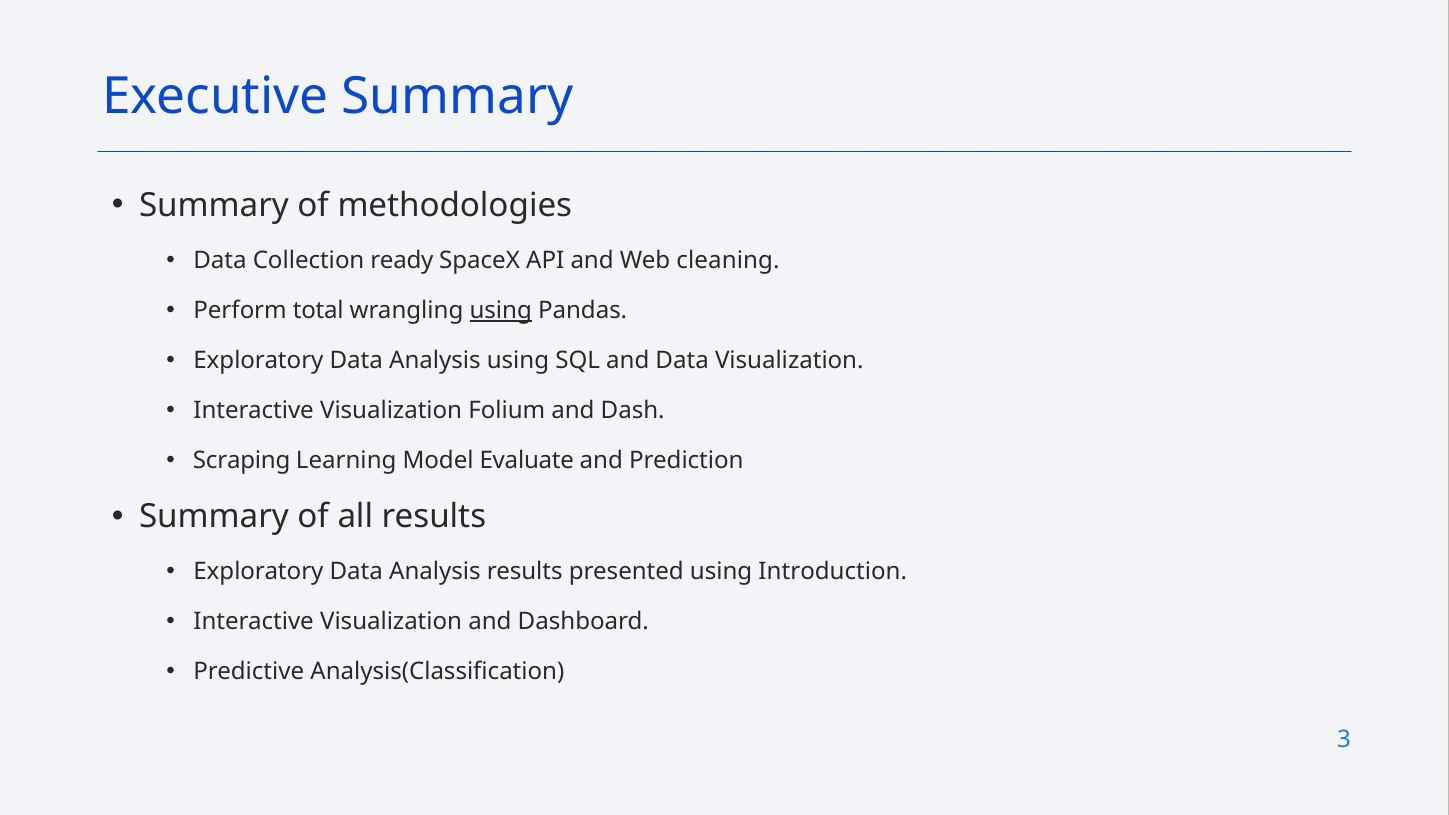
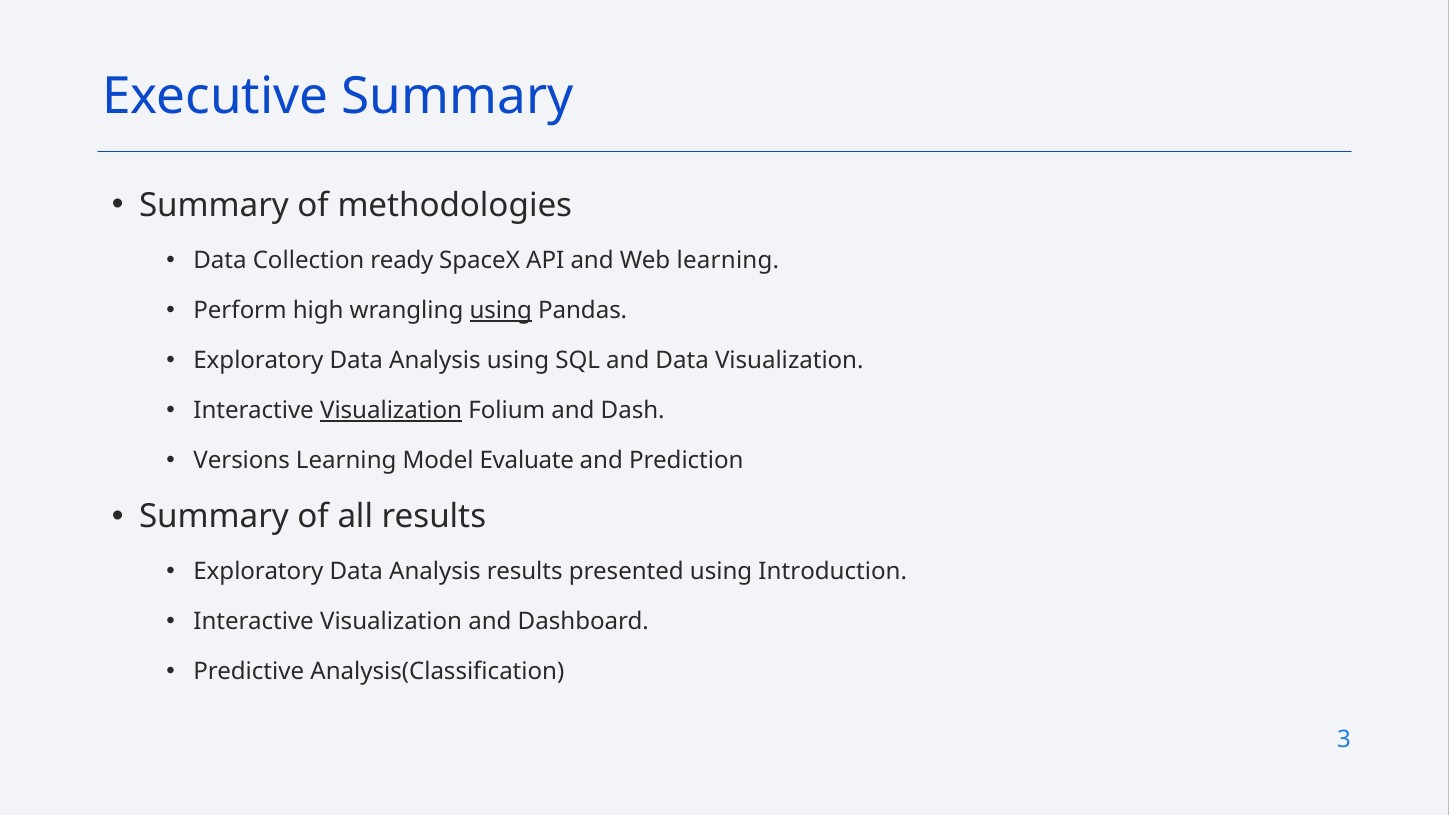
Web cleaning: cleaning -> learning
total: total -> high
Visualization at (391, 411) underline: none -> present
Scraping: Scraping -> Versions
